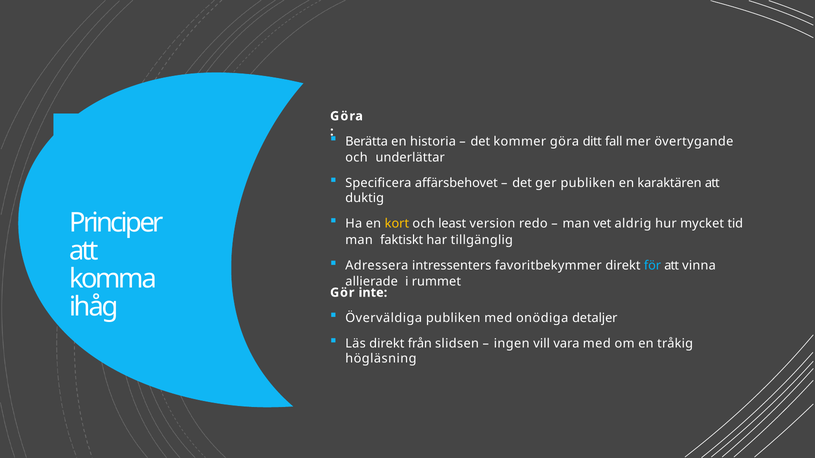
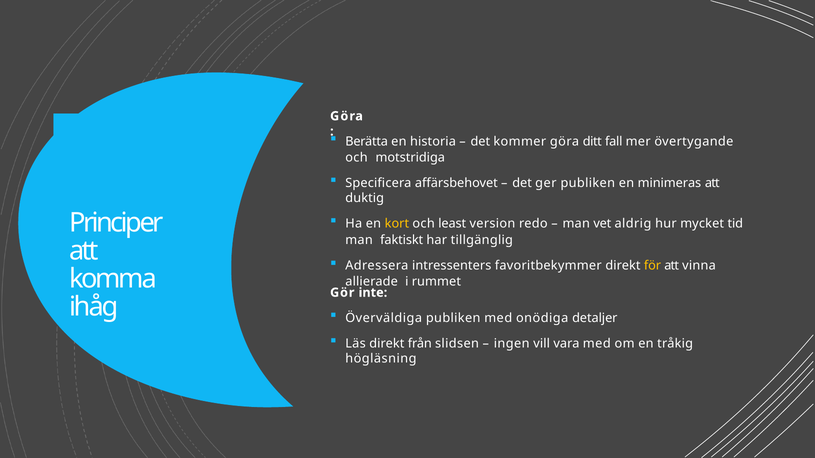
underlättar: underlättar -> motstridiga
karaktären: karaktären -> minimeras
för colour: light blue -> yellow
